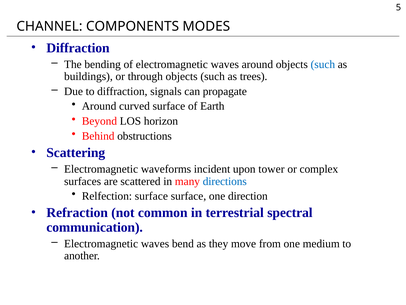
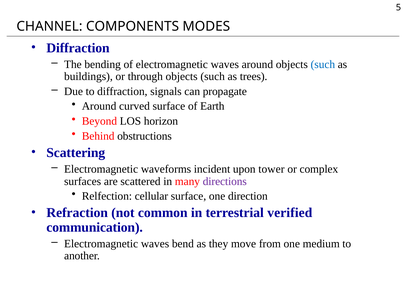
directions colour: blue -> purple
Relfection surface: surface -> cellular
spectral: spectral -> verified
